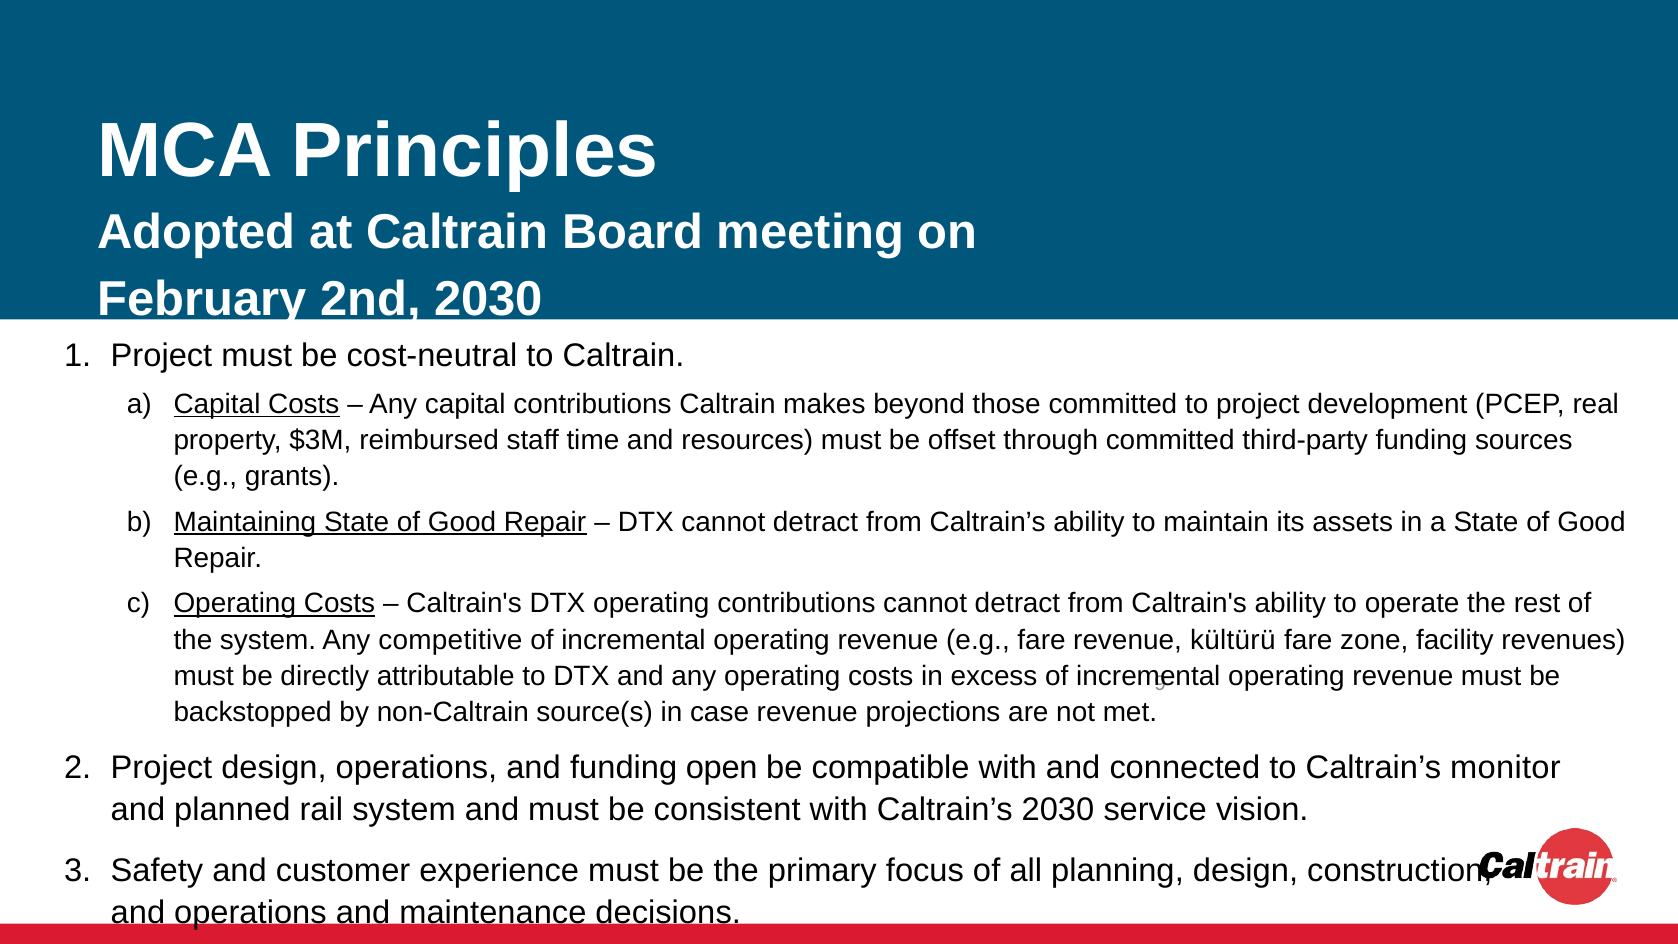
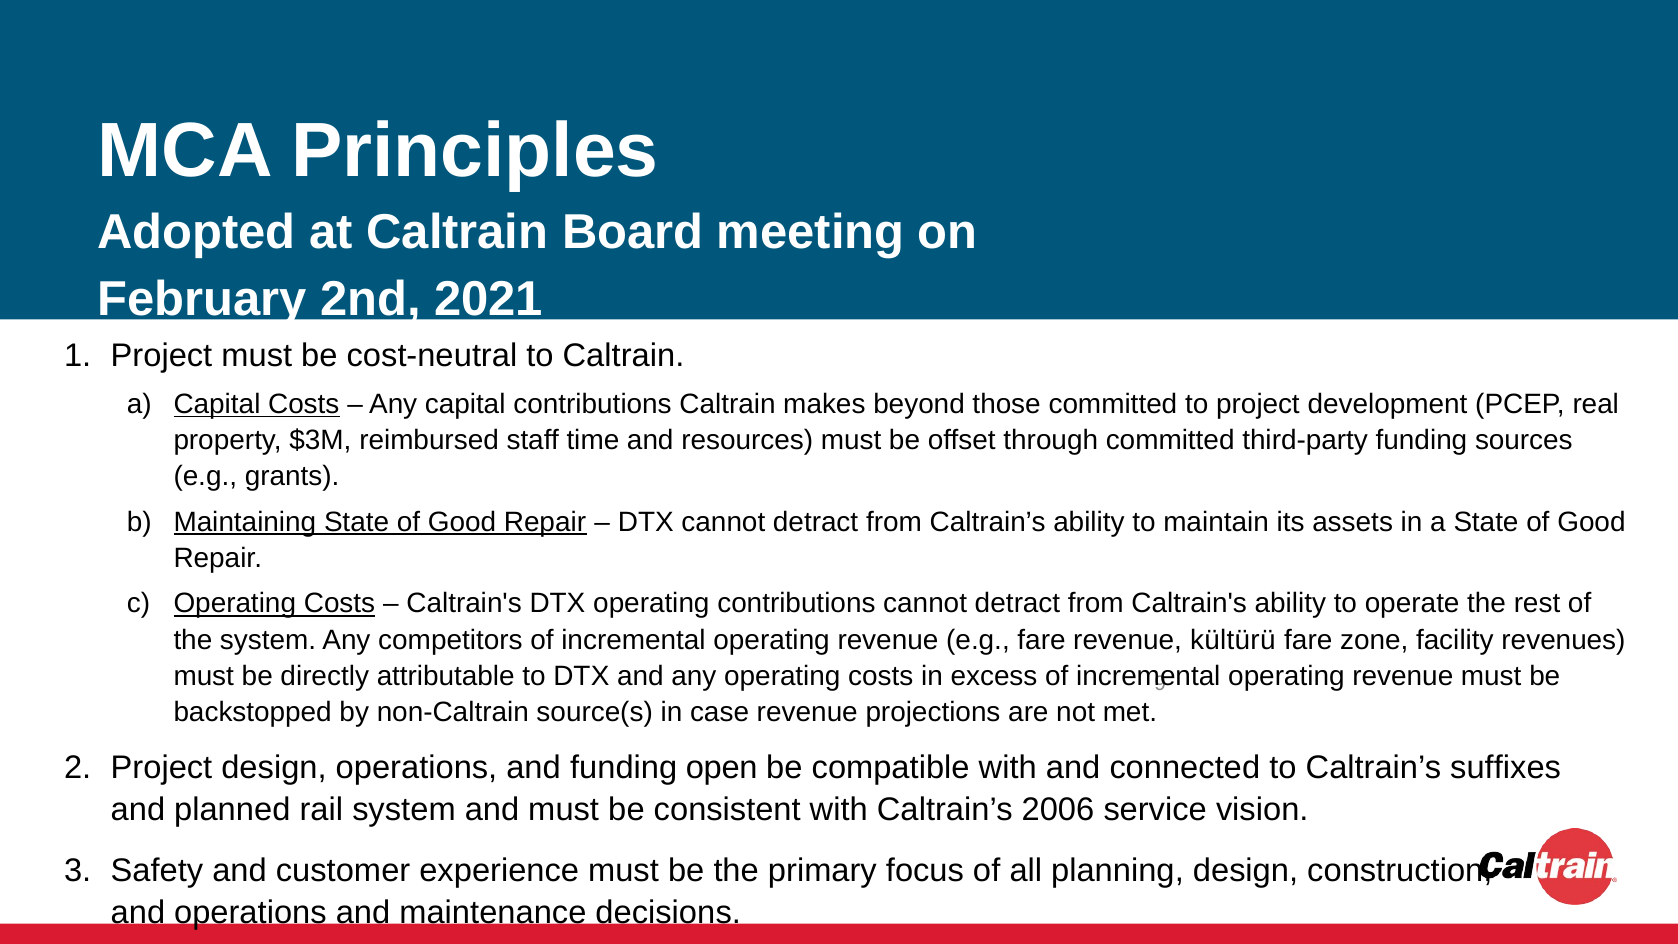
2nd 2030: 2030 -> 2021
competitive: competitive -> competitors
monitor: monitor -> suffixes
Caltrain’s 2030: 2030 -> 2006
